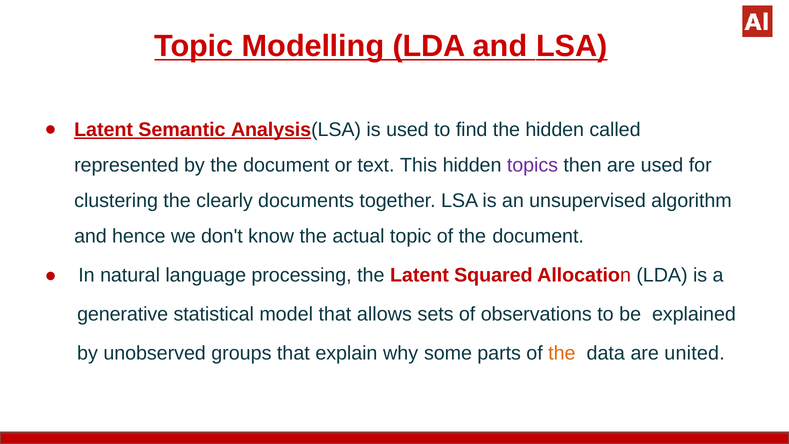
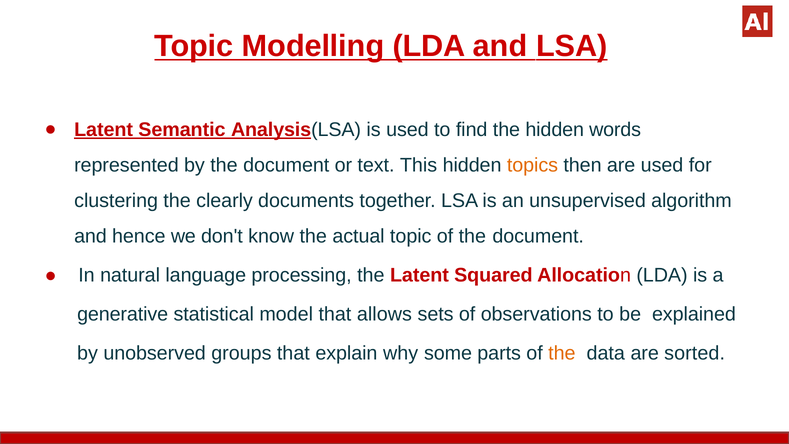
called: called -> words
topics colour: purple -> orange
united: united -> sorted
